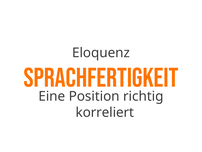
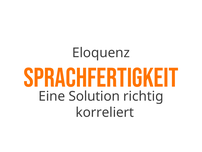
Position: Position -> Solution
